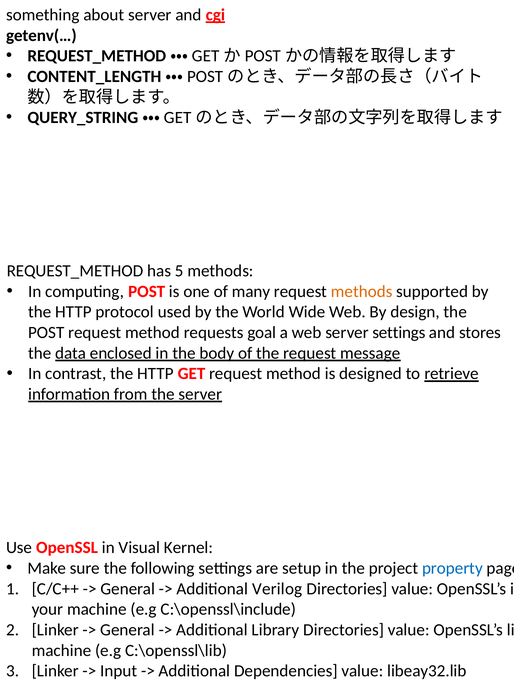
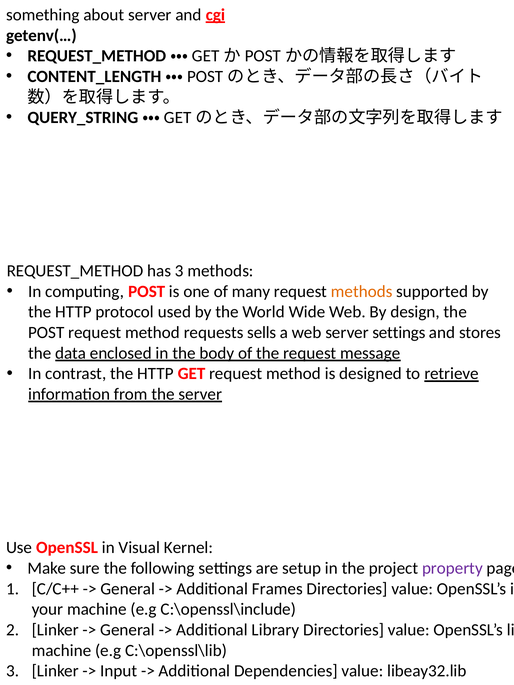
has 5: 5 -> 3
goal: goal -> sells
property colour: blue -> purple
Verilog: Verilog -> Frames
